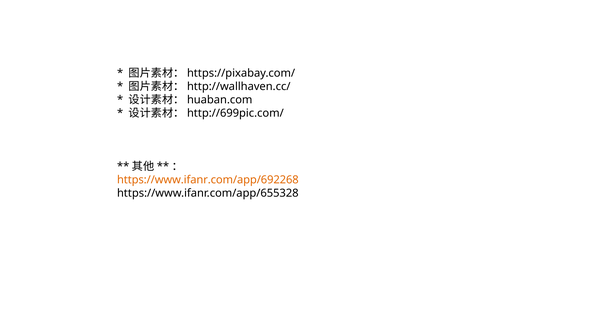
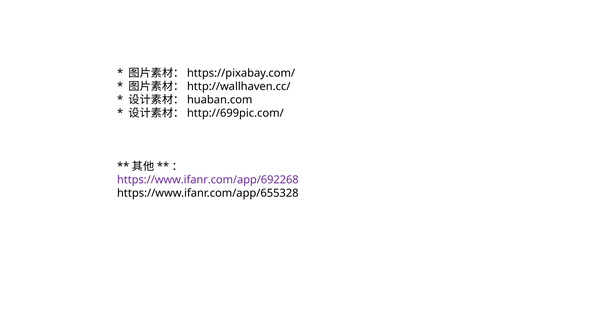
https://www.ifanr.com/app/692268 colour: orange -> purple
